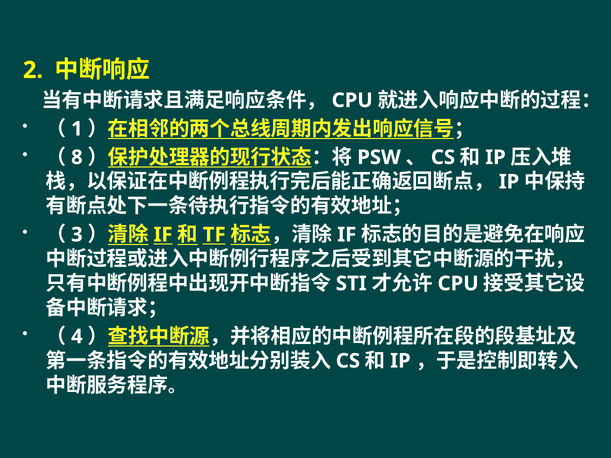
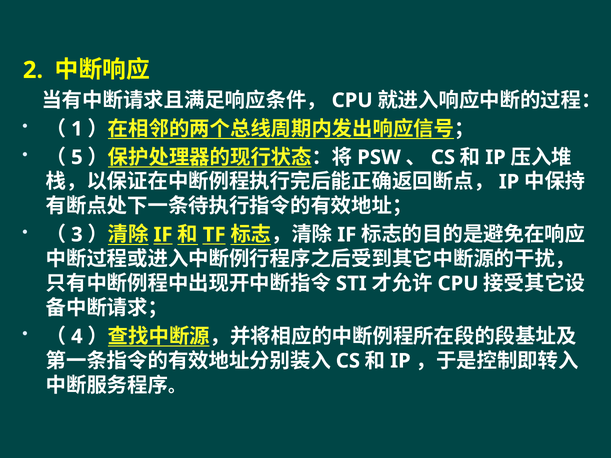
8: 8 -> 5
